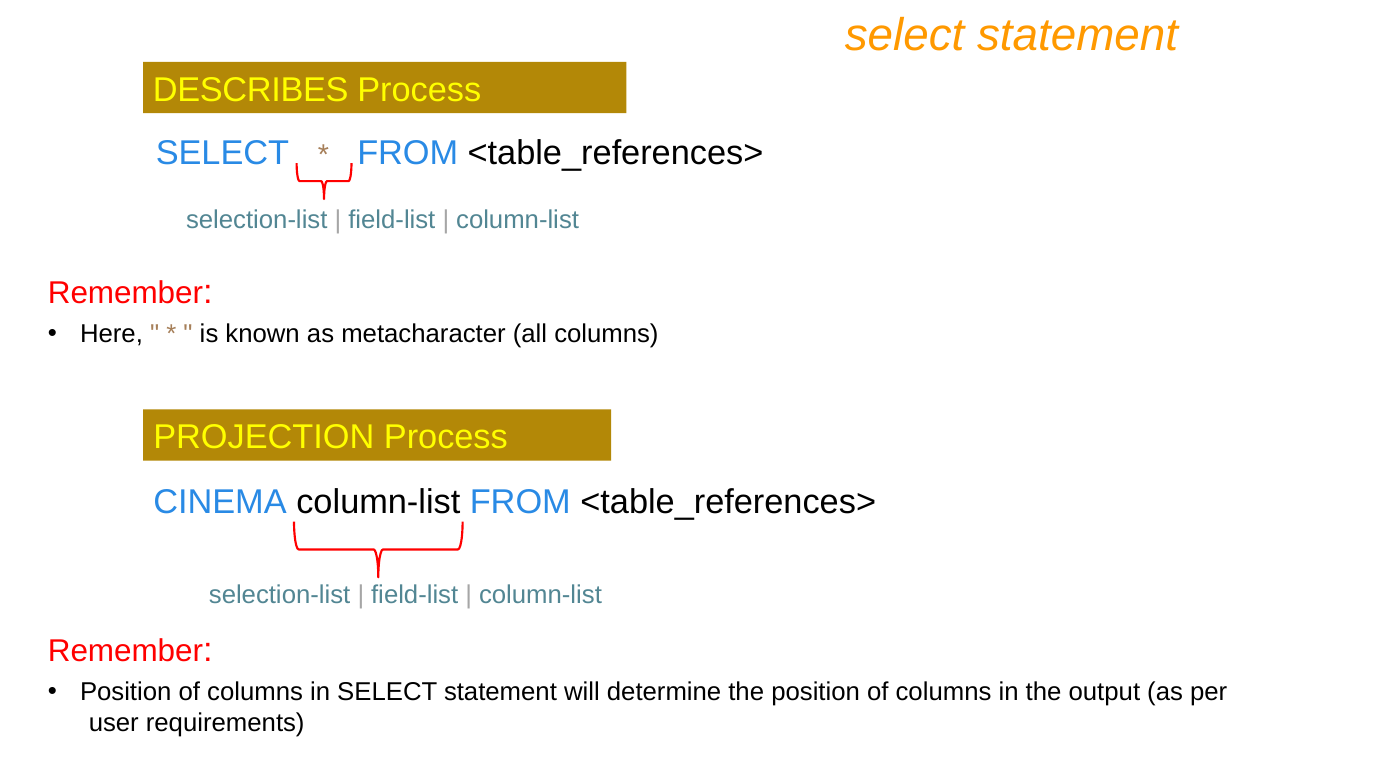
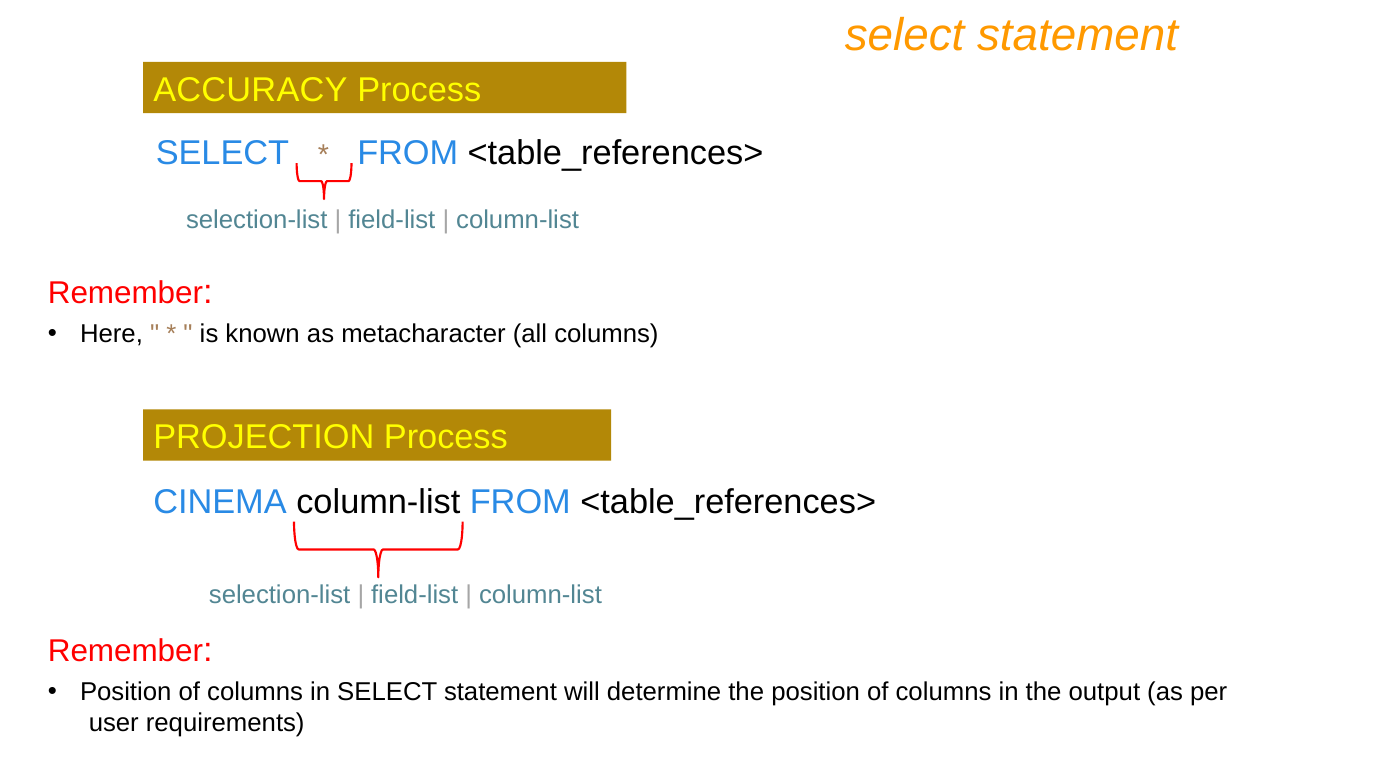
DESCRIBES: DESCRIBES -> ACCURACY
